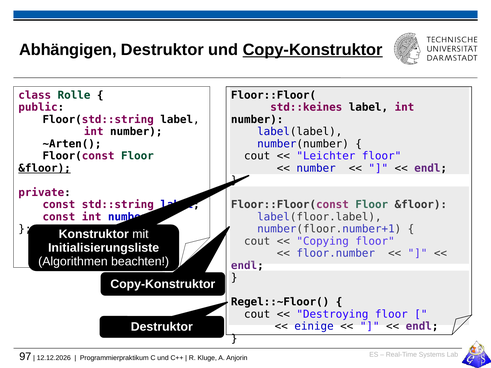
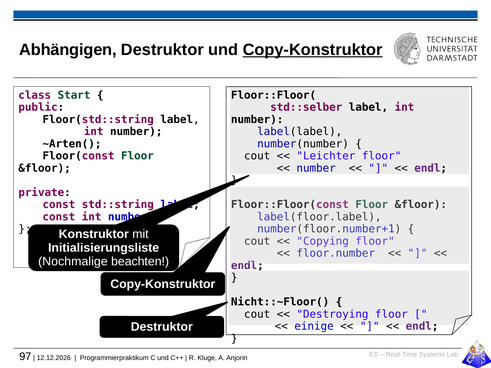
Rolle: Rolle -> Start
std::keines: std::keines -> std::selber
&floor at (45, 168) underline: present -> none
Algorithmen: Algorithmen -> Nochmalige
Regel::~Floor(: Regel::~Floor( -> Nicht::~Floor(
